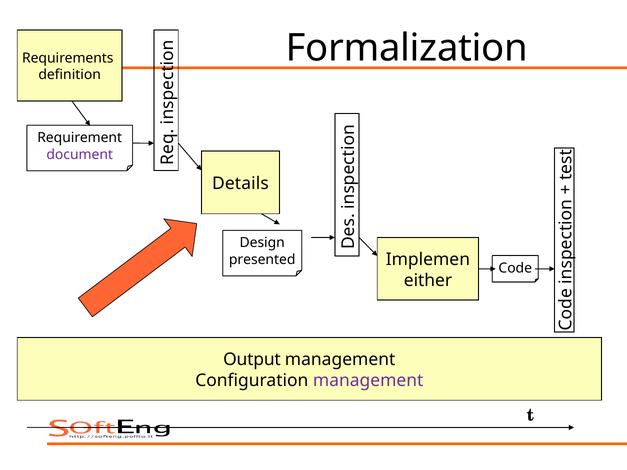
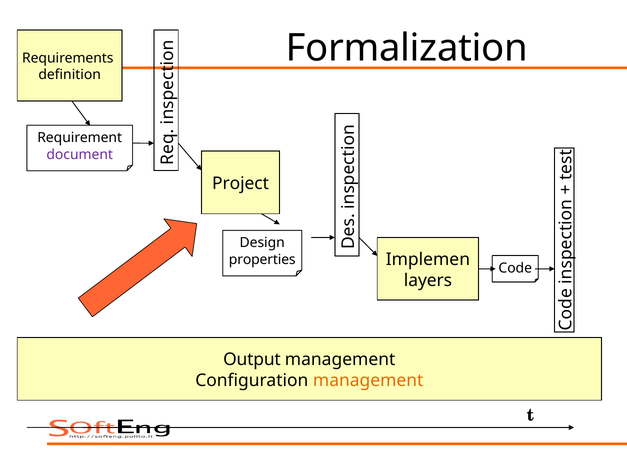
Details: Details -> Project
presented: presented -> properties
either: either -> layers
management at (368, 381) colour: purple -> orange
